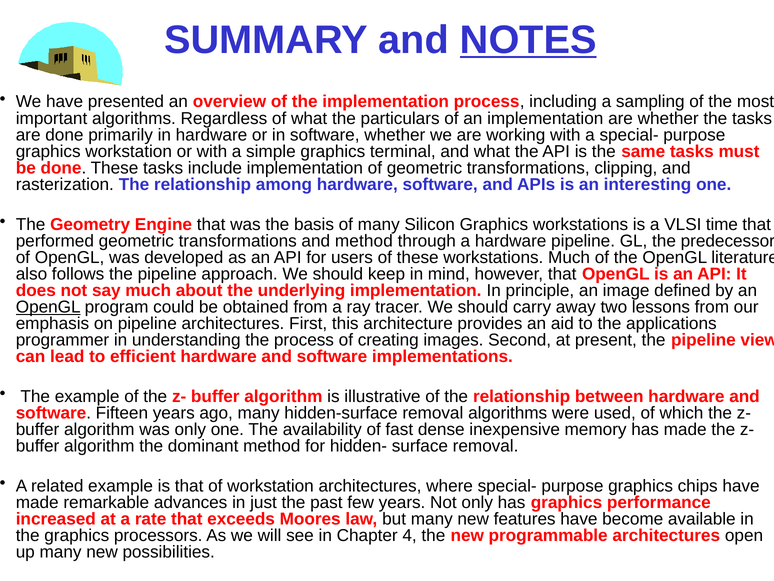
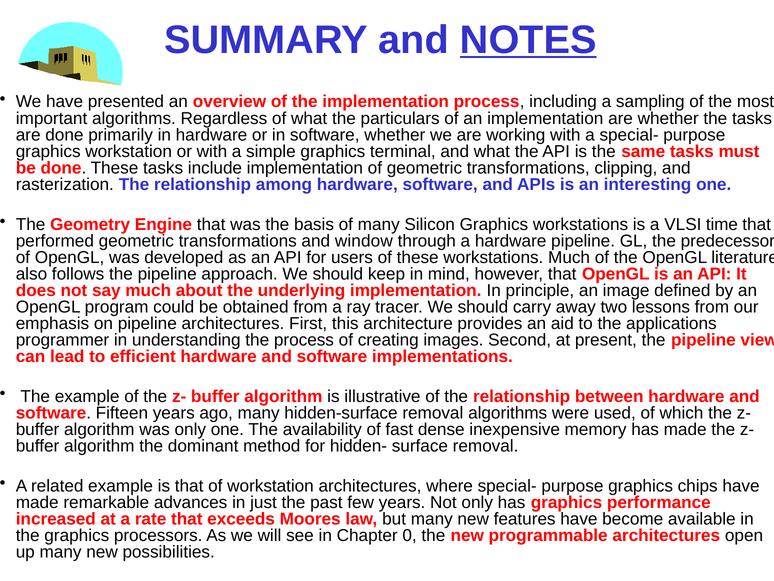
and method: method -> window
OpenGL at (48, 307) underline: present -> none
4: 4 -> 0
